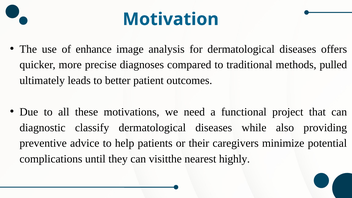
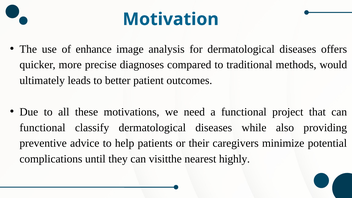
pulled: pulled -> would
diagnostic at (43, 128): diagnostic -> functional
